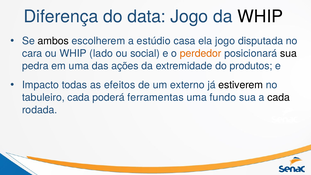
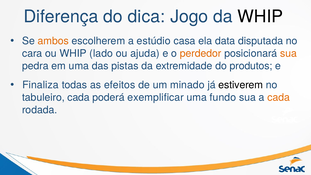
data: data -> dica
ambos colour: black -> orange
ela jogo: jogo -> data
social: social -> ajuda
sua at (288, 54) colour: black -> orange
ações: ações -> pistas
Impacto: Impacto -> Finaliza
externo: externo -> minado
ferramentas: ferramentas -> exemplificar
cada at (279, 97) colour: black -> orange
